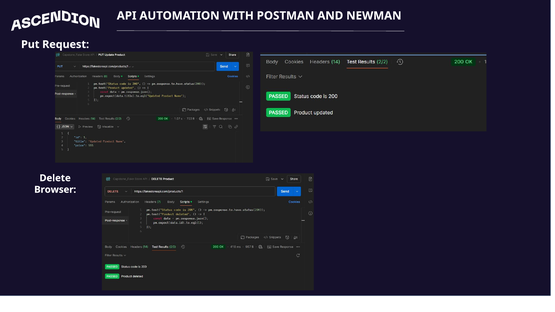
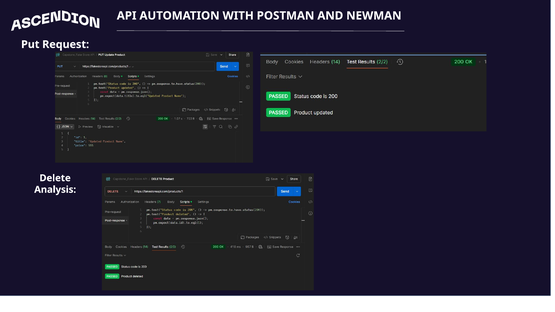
Browser: Browser -> Analysis
